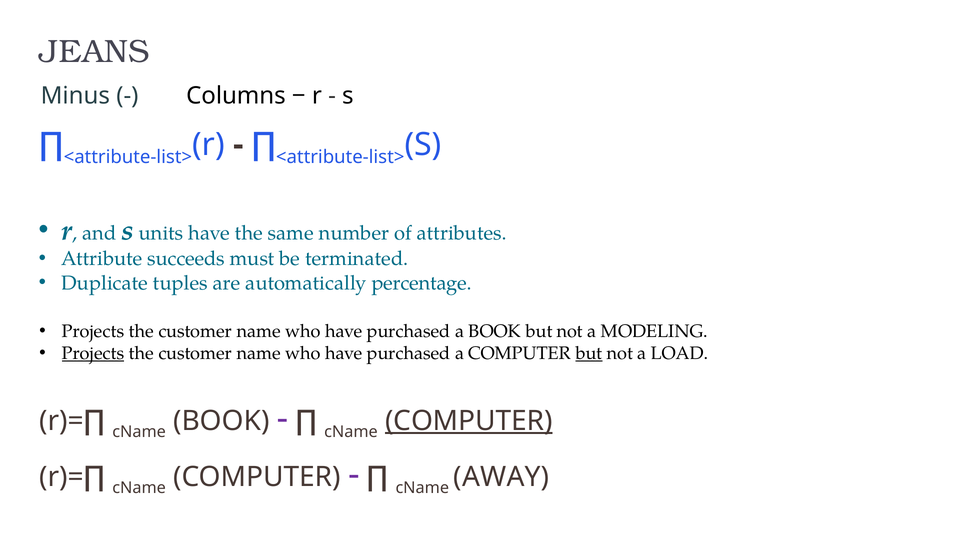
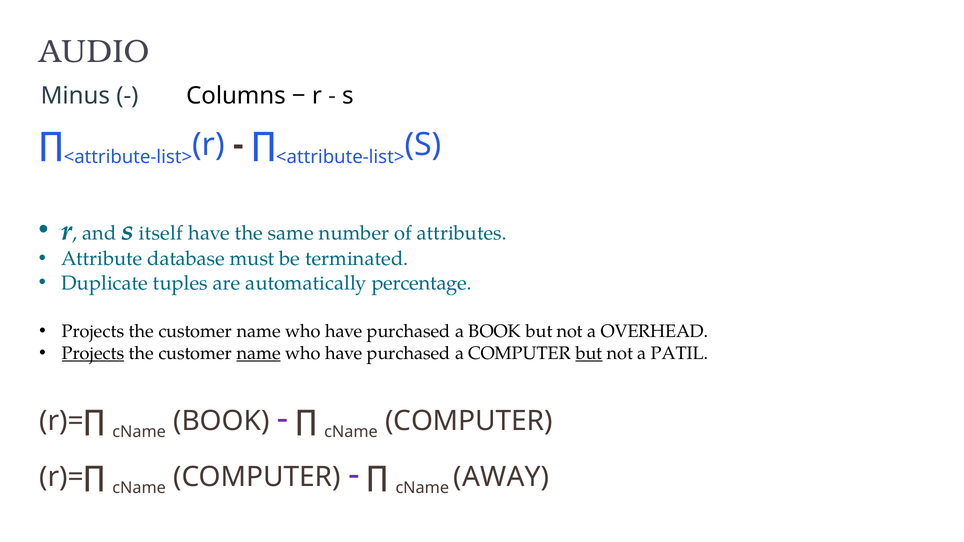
JEANS: JEANS -> AUDIO
units: units -> itself
succeeds: succeeds -> database
MODELING: MODELING -> OVERHEAD
name at (259, 353) underline: none -> present
LOAD: LOAD -> PATIL
COMPUTER at (469, 421) underline: present -> none
